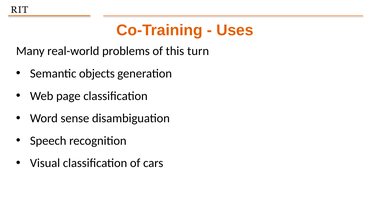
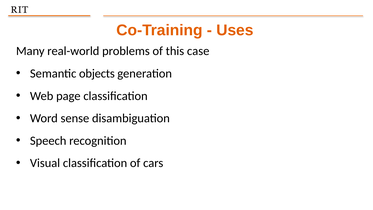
turn: turn -> case
